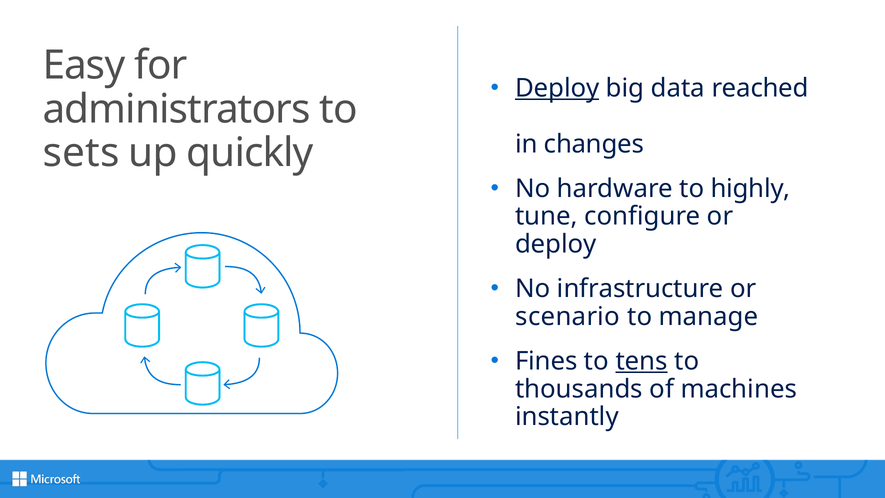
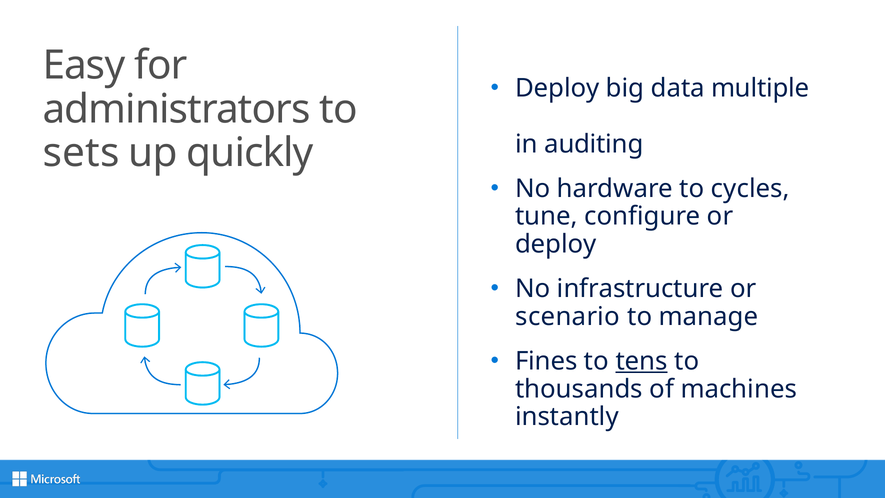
Deploy at (557, 88) underline: present -> none
reached: reached -> multiple
changes: changes -> auditing
highly: highly -> cycles
